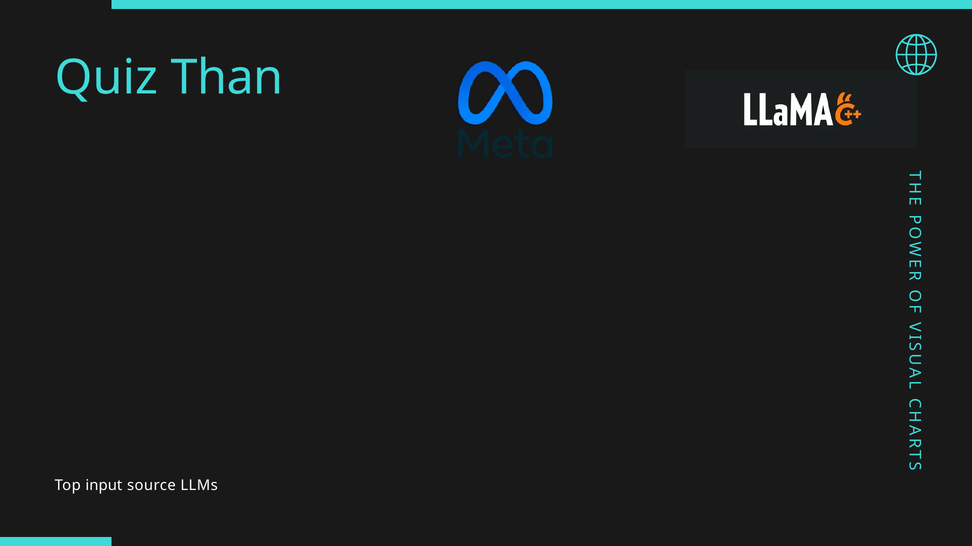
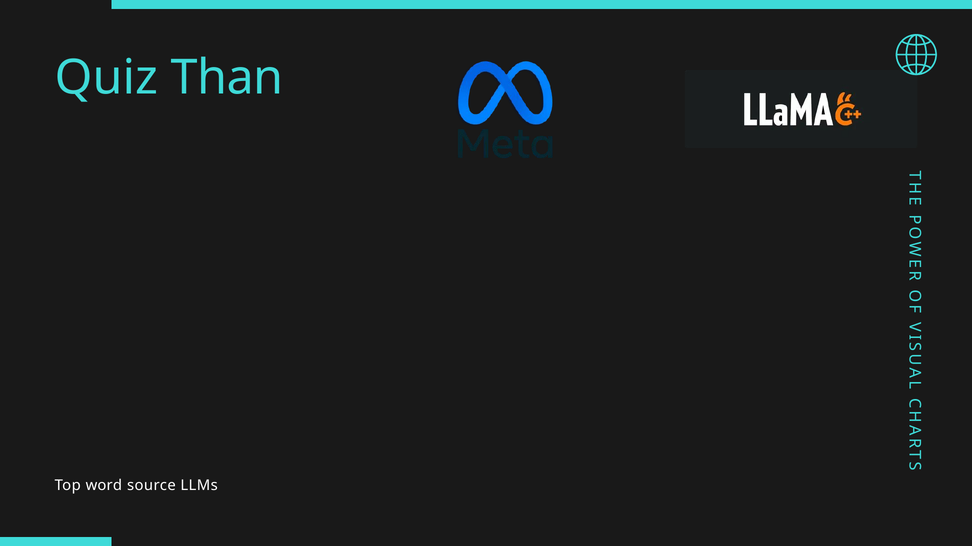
input: input -> word
